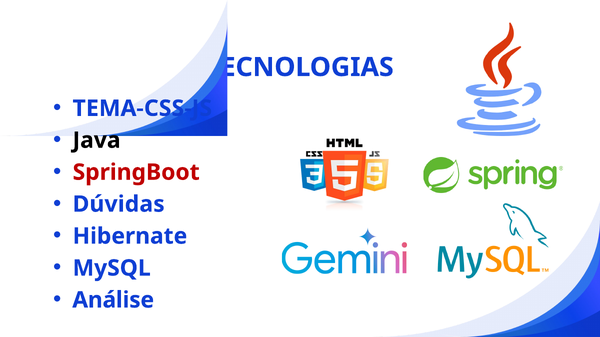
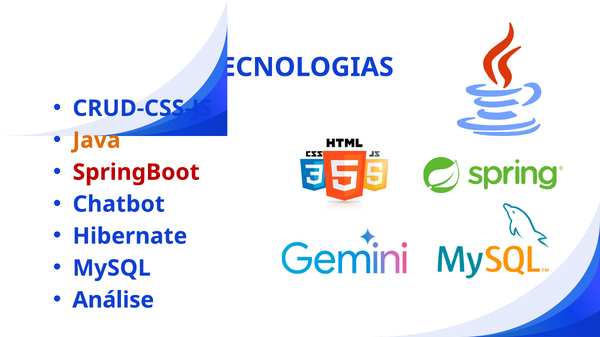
TEMA-CSS-JS: TEMA-CSS-JS -> CRUD-CSS-JS
Java colour: black -> orange
Dúvidas: Dúvidas -> Chatbot
